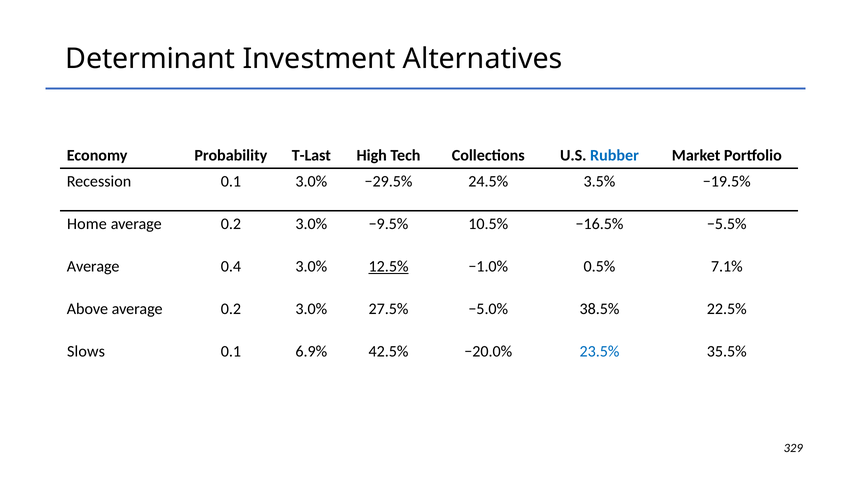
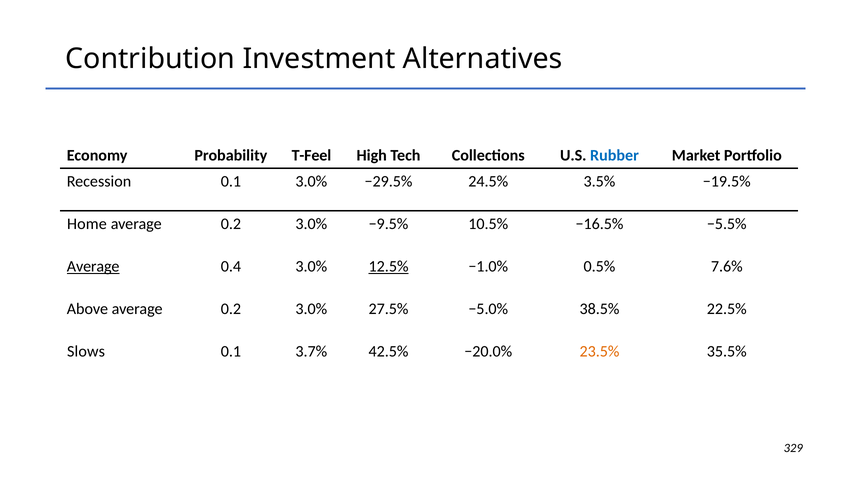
Determinant: Determinant -> Contribution
T-Last: T-Last -> T-Feel
Average at (93, 266) underline: none -> present
7.1%: 7.1% -> 7.6%
6.9%: 6.9% -> 3.7%
23.5% colour: blue -> orange
